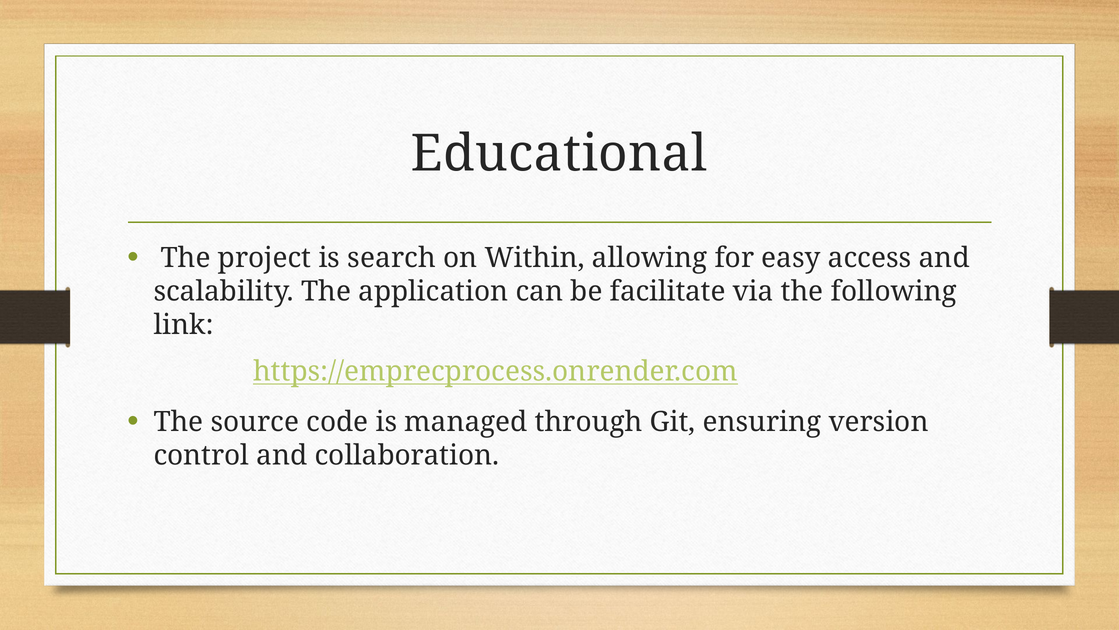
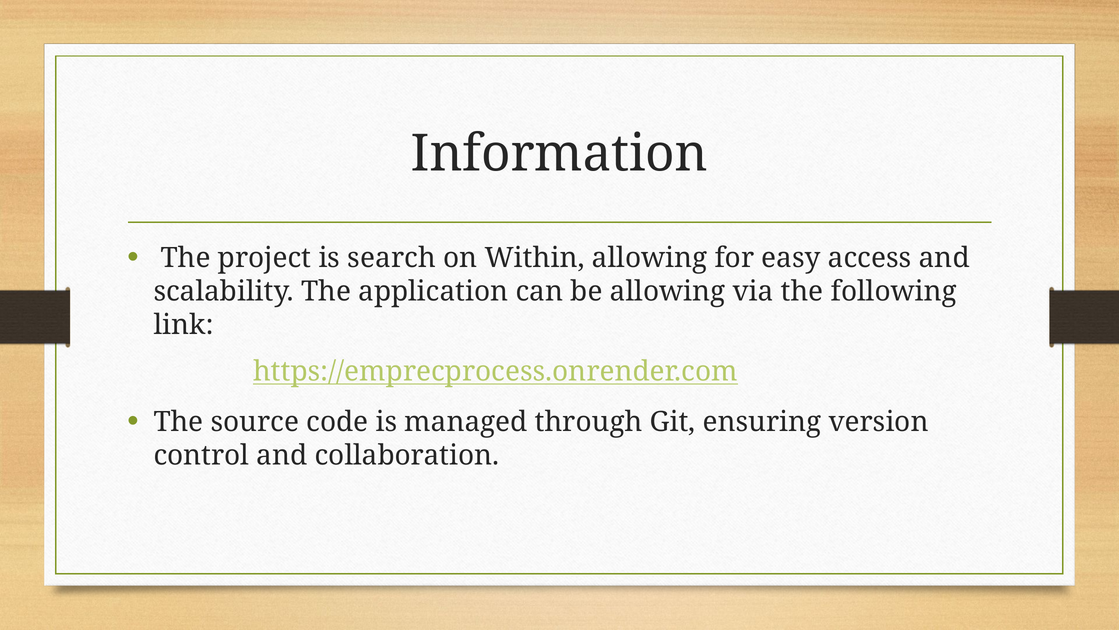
Educational: Educational -> Information
be facilitate: facilitate -> allowing
